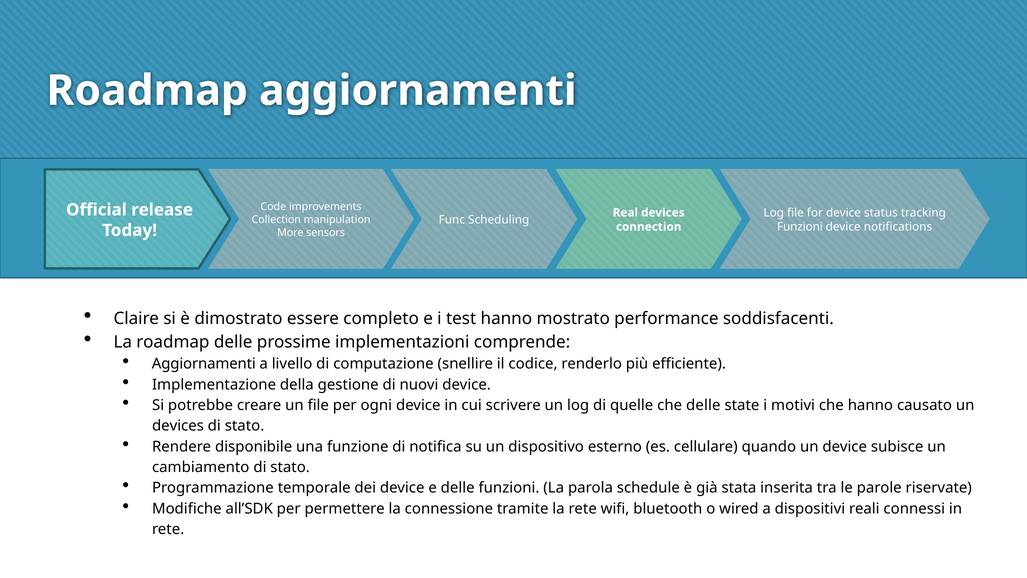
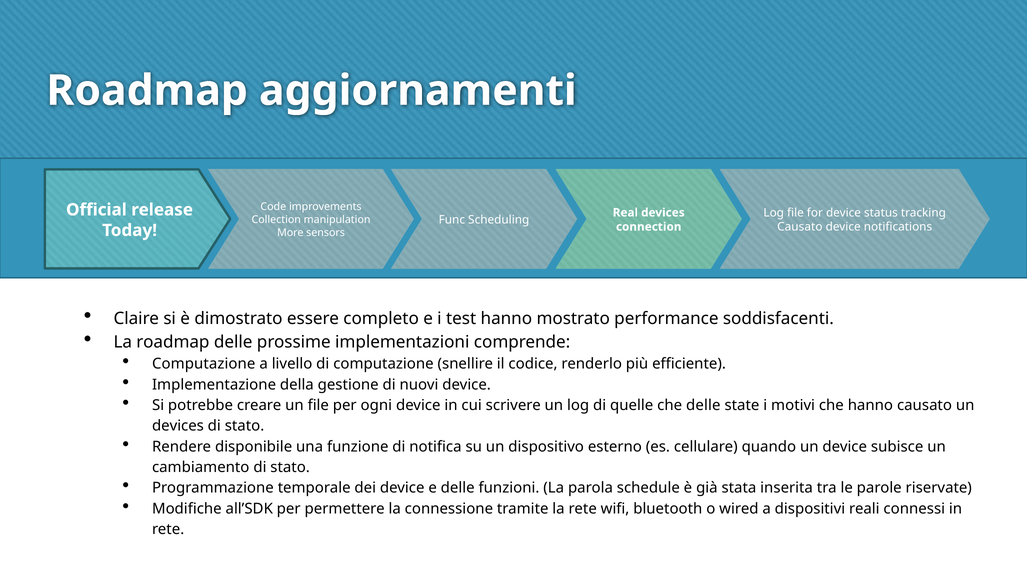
Funzioni at (800, 227): Funzioni -> Causato
Aggiornamenti at (204, 364): Aggiornamenti -> Computazione
